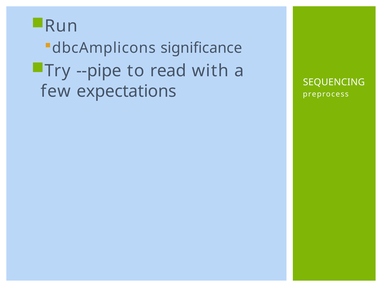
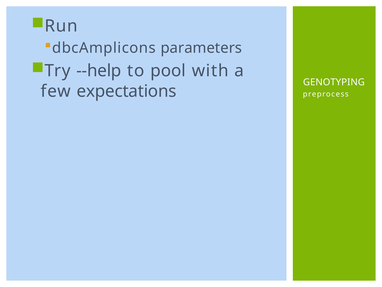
significance: significance -> parameters
--pipe: --pipe -> --help
read: read -> pool
SEQUENCING: SEQUENCING -> GENOTYPING
